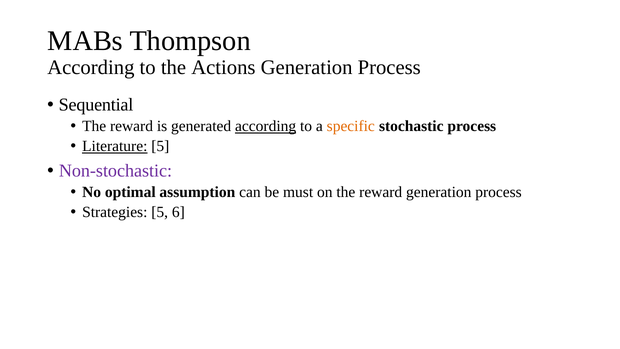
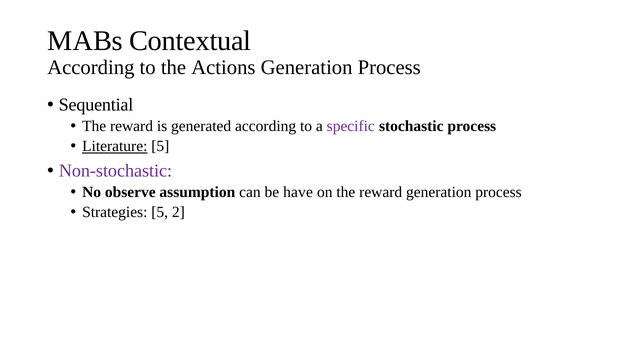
Thompson: Thompson -> Contextual
according at (266, 126) underline: present -> none
specific colour: orange -> purple
optimal: optimal -> observe
must: must -> have
6: 6 -> 2
